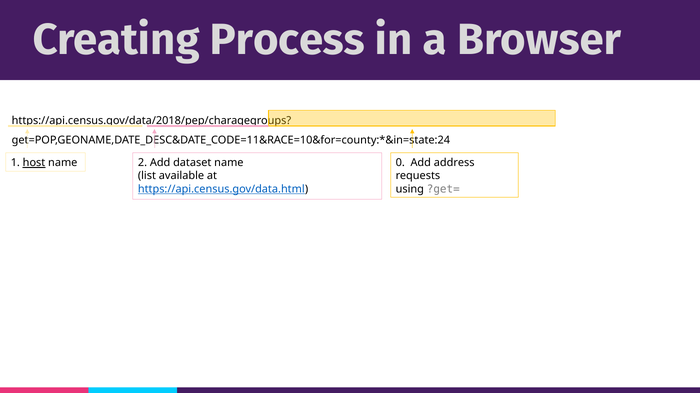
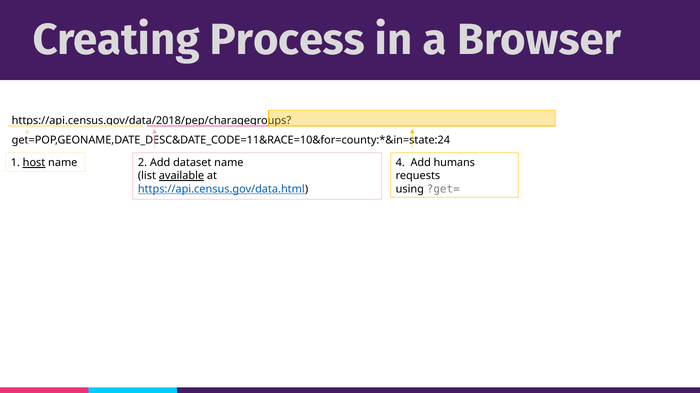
0: 0 -> 4
address: address -> humans
available underline: none -> present
